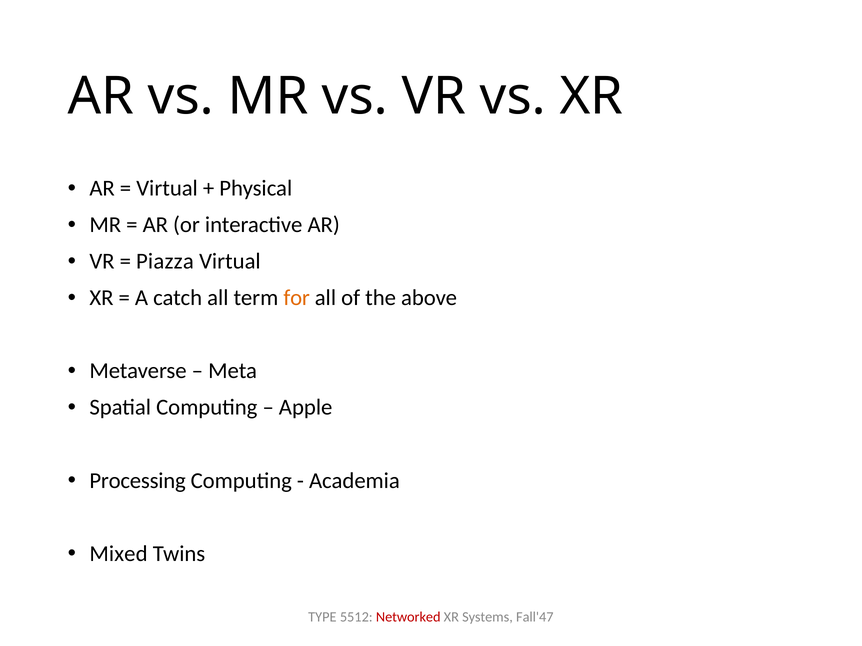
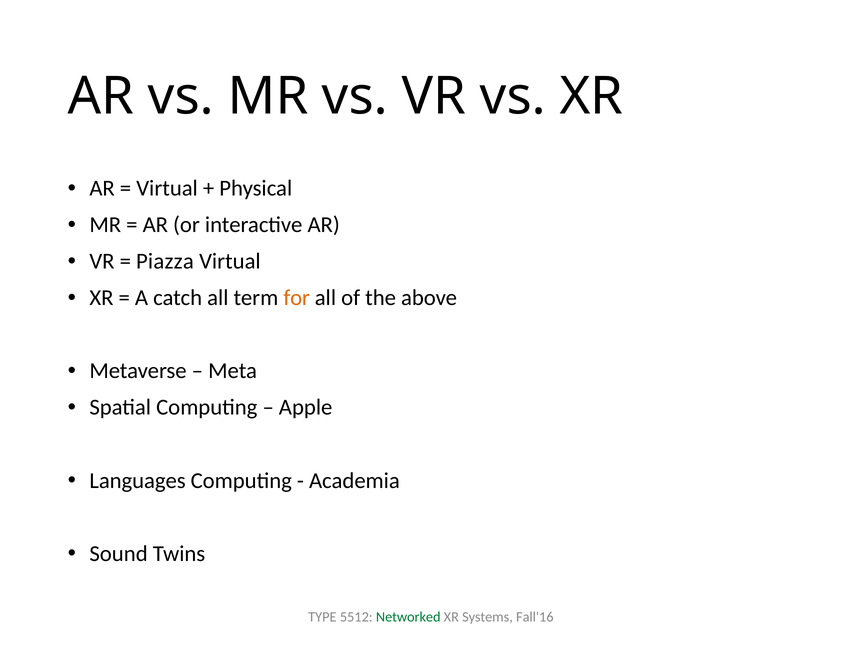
Processing: Processing -> Languages
Mixed: Mixed -> Sound
Networked colour: red -> green
Fall'47: Fall'47 -> Fall'16
